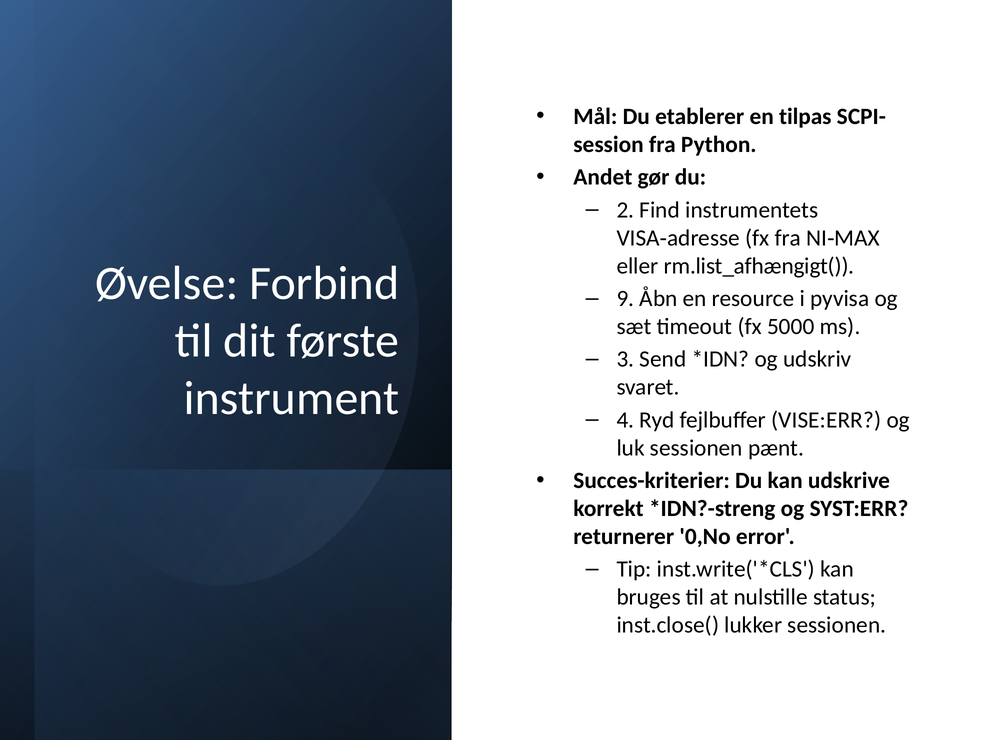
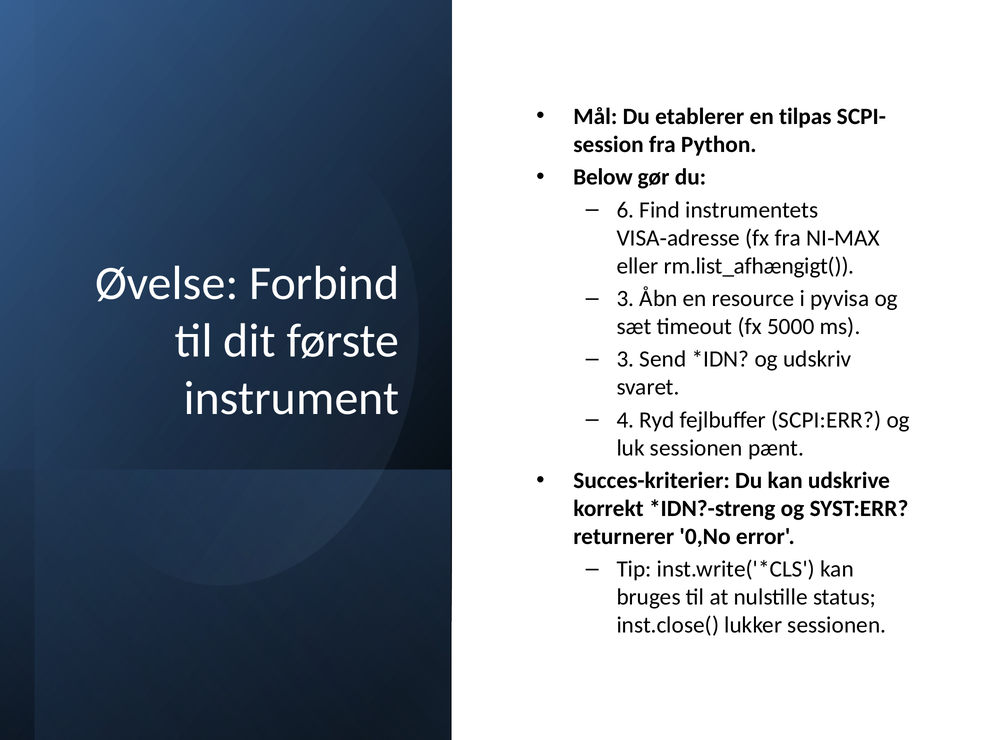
Andet: Andet -> Below
2: 2 -> 6
9 at (625, 299): 9 -> 3
VISE:ERR: VISE:ERR -> SCPI:ERR
